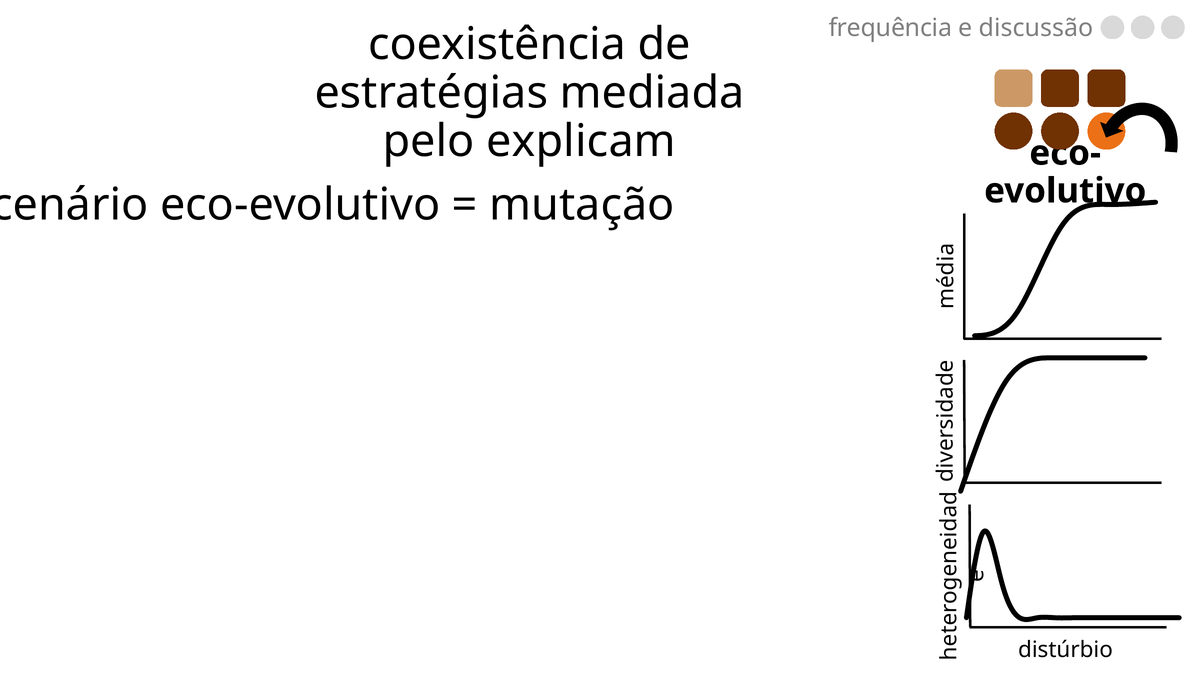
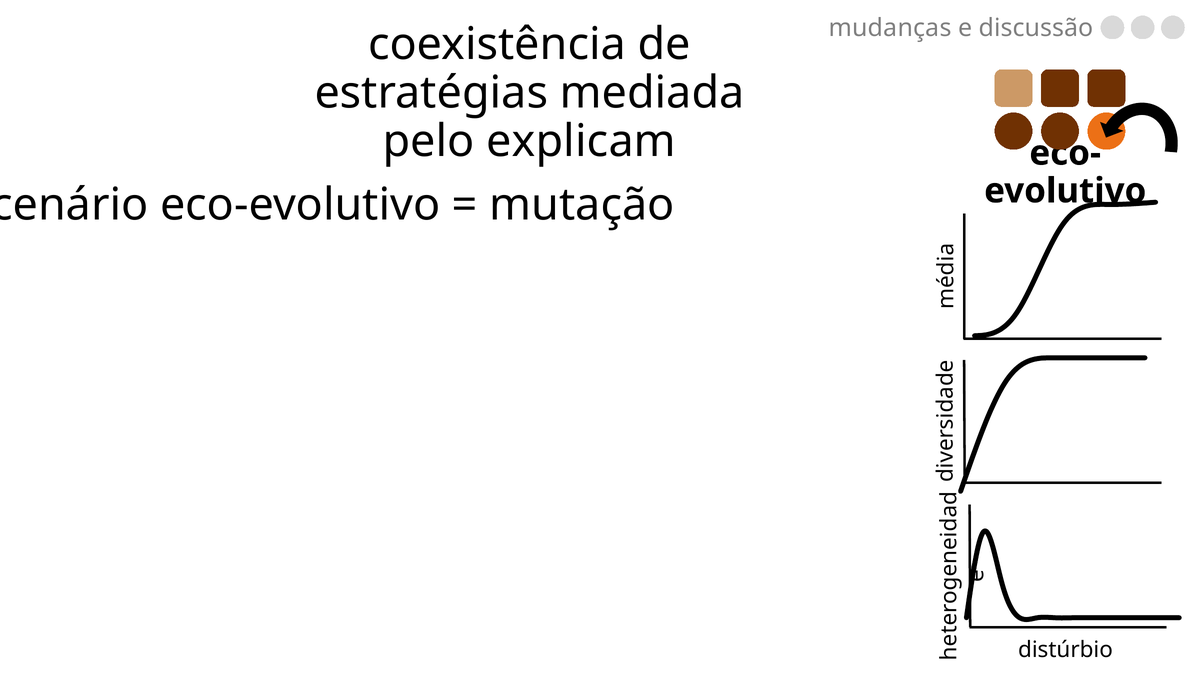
frequência: frequência -> mudanças
